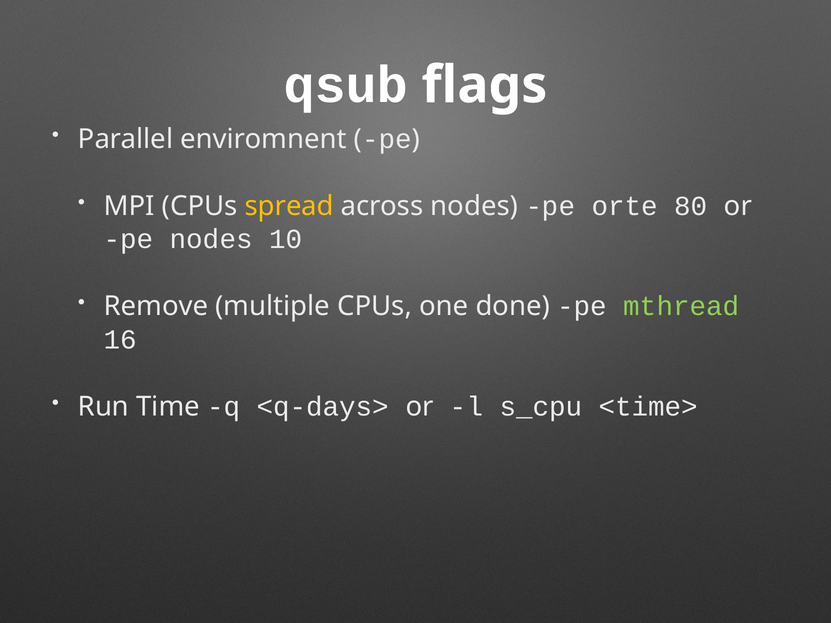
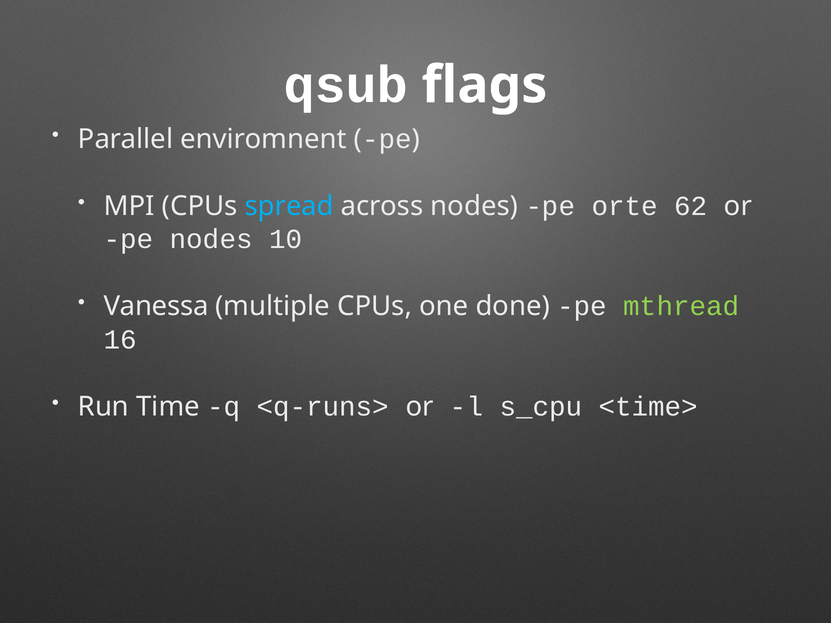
spread colour: yellow -> light blue
80: 80 -> 62
Remove: Remove -> Vanessa
<q-days>: <q-days> -> <q-runs>
